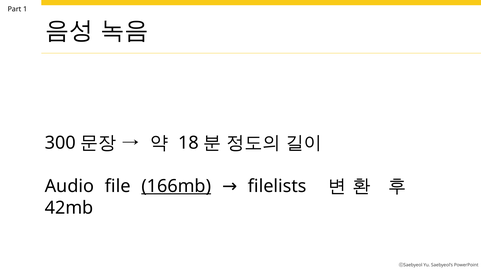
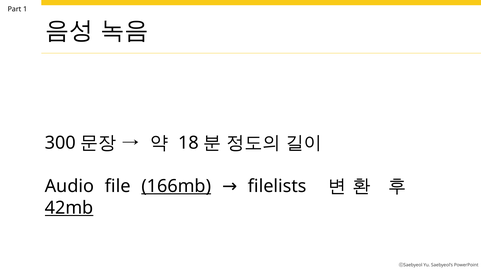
42mb underline: none -> present
